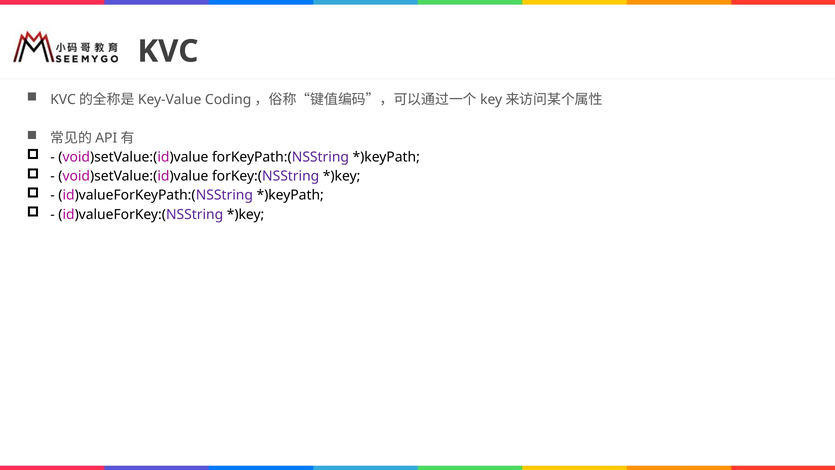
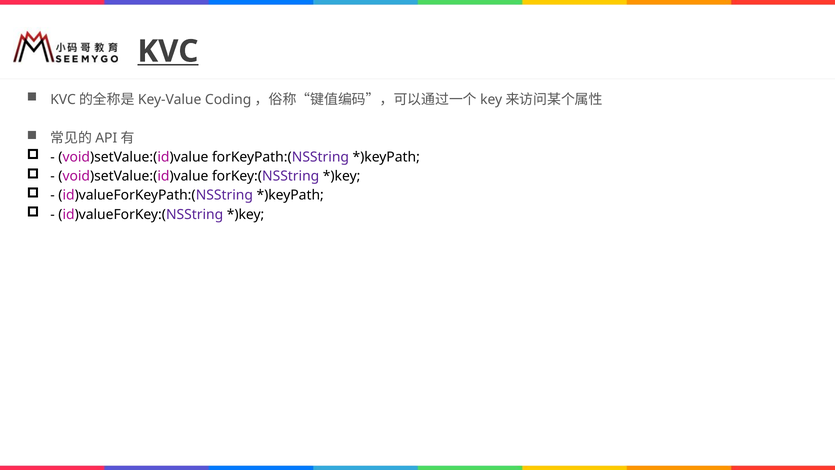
KVC underline: none -> present
